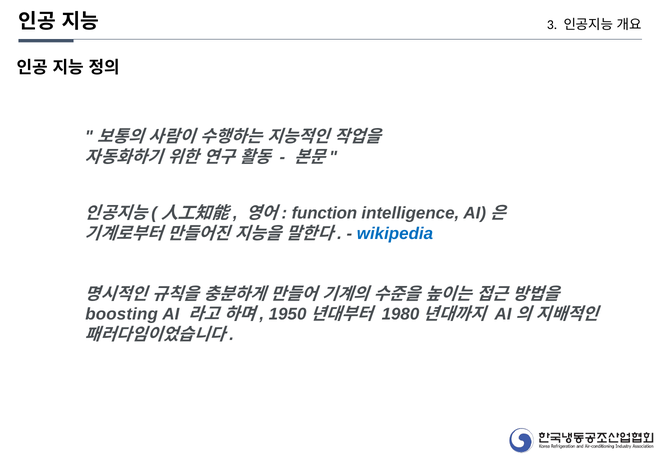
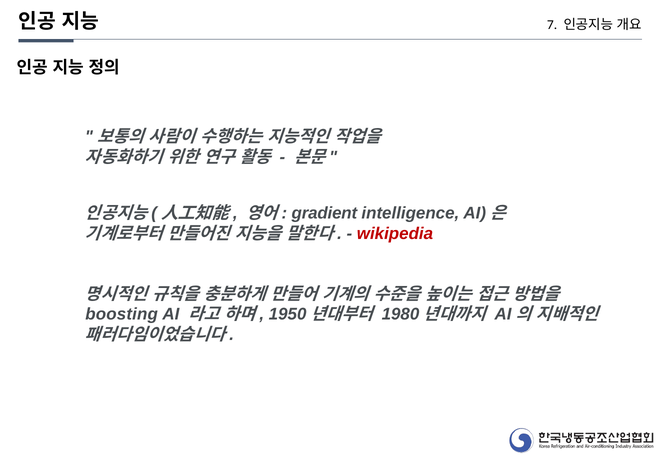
3: 3 -> 7
function: function -> gradient
wikipedia colour: blue -> red
